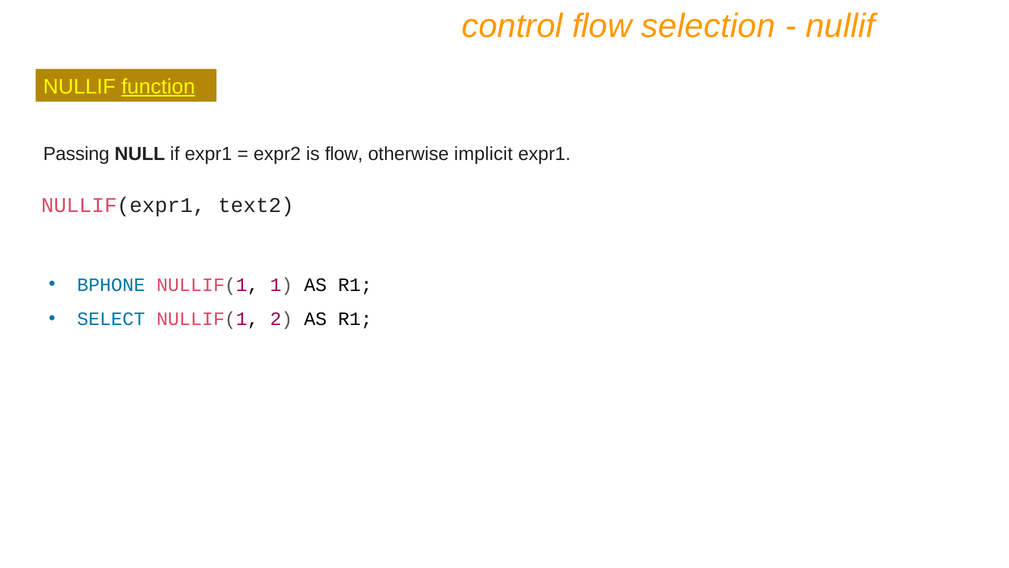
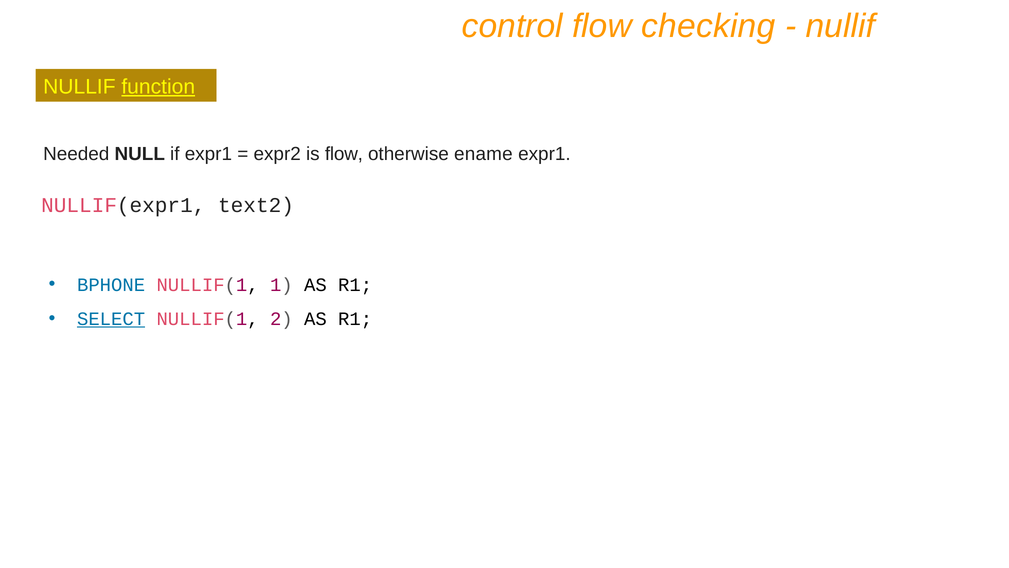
selection: selection -> checking
Passing: Passing -> Needed
implicit: implicit -> ename
SELECT underline: none -> present
